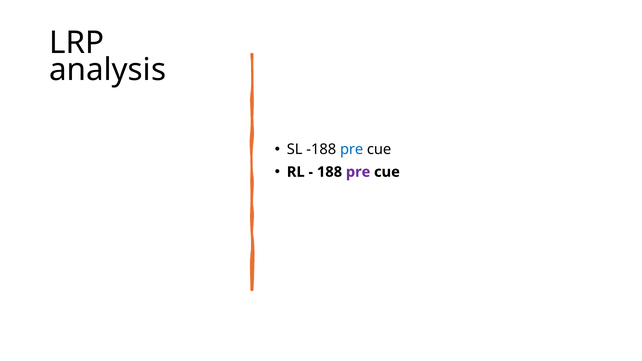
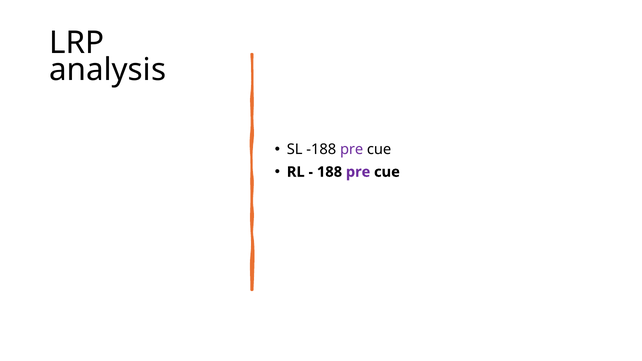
pre at (352, 149) colour: blue -> purple
